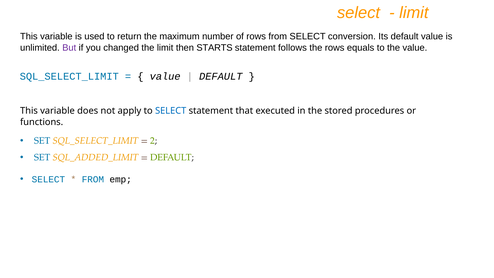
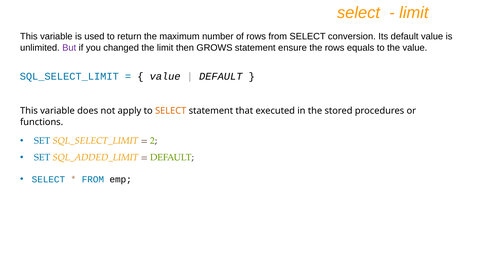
STARTS: STARTS -> GROWS
follows: follows -> ensure
SELECT at (171, 111) colour: blue -> orange
